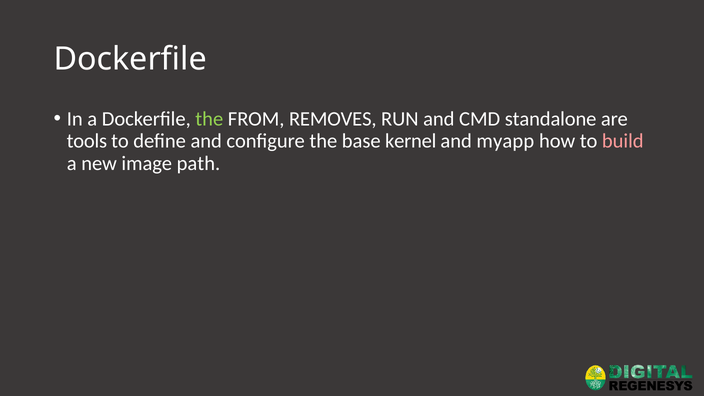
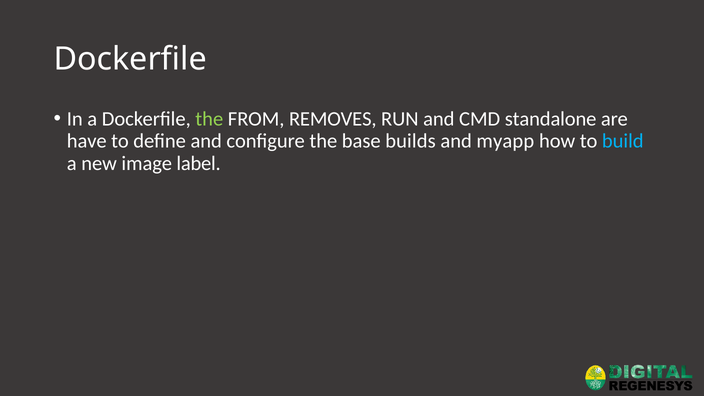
tools: tools -> have
kernel: kernel -> builds
build colour: pink -> light blue
path: path -> label
